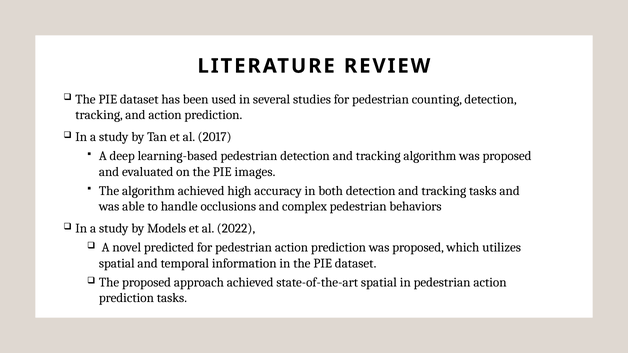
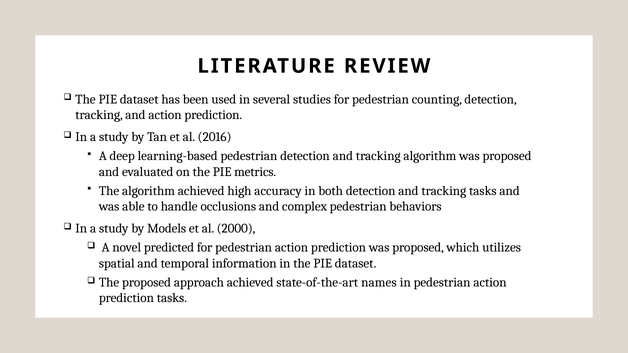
2017: 2017 -> 2016
images: images -> metrics
2022: 2022 -> 2000
state-of-the-art spatial: spatial -> names
